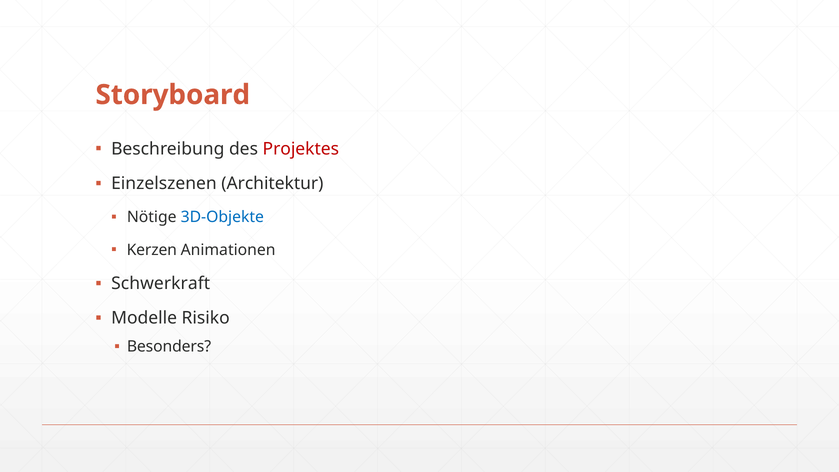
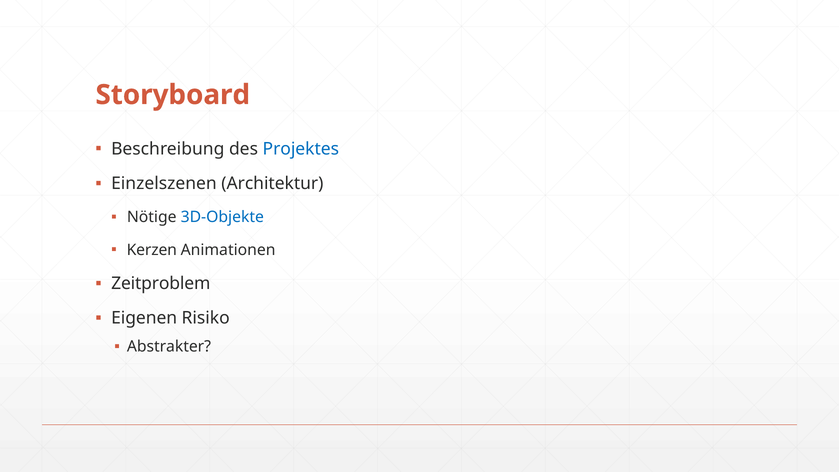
Projektes colour: red -> blue
Schwerkraft: Schwerkraft -> Zeitproblem
Modelle: Modelle -> Eigenen
Besonders: Besonders -> Abstrakter
